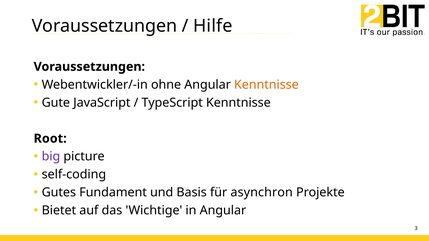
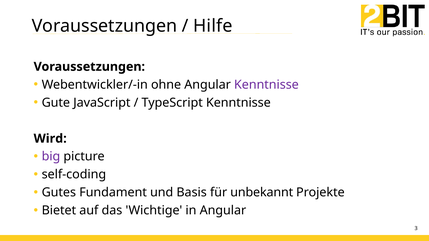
Kenntnisse at (266, 85) colour: orange -> purple
Root: Root -> Wird
asynchron: asynchron -> unbekannt
